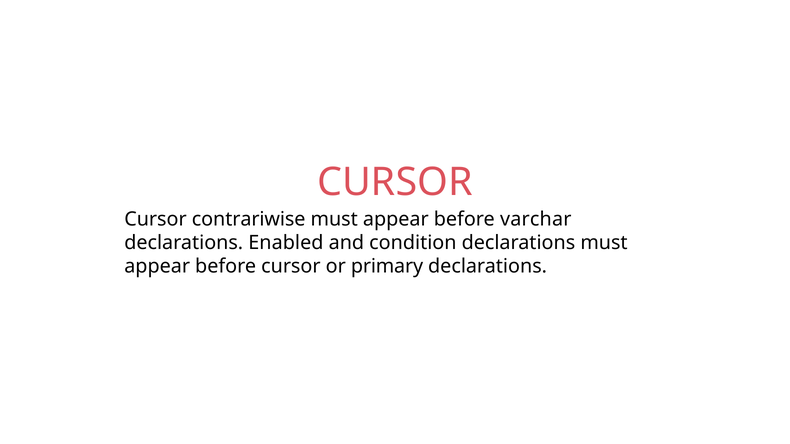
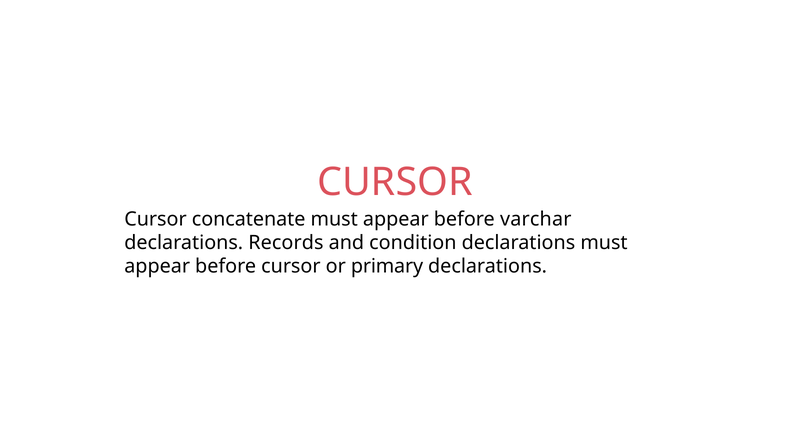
contrariwise: contrariwise -> concatenate
Enabled: Enabled -> Records
